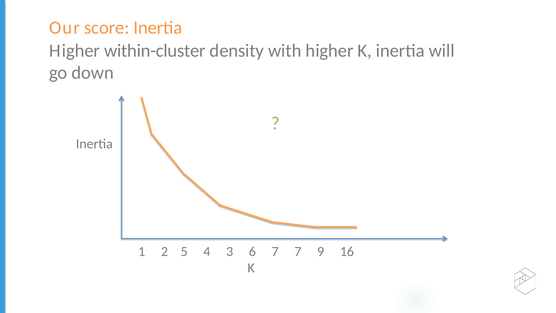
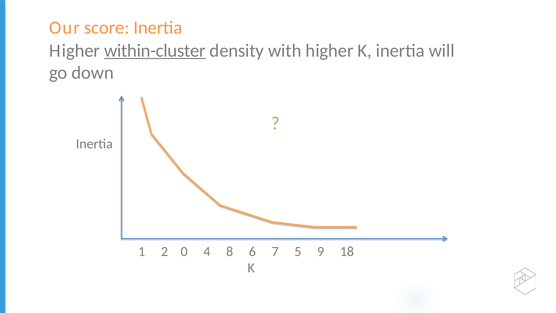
within-cluster underline: none -> present
5: 5 -> 0
3: 3 -> 8
7 7: 7 -> 5
16: 16 -> 18
